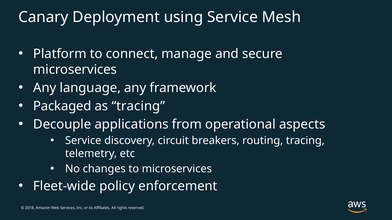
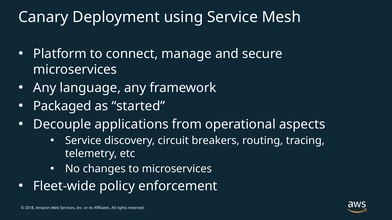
as tracing: tracing -> started
